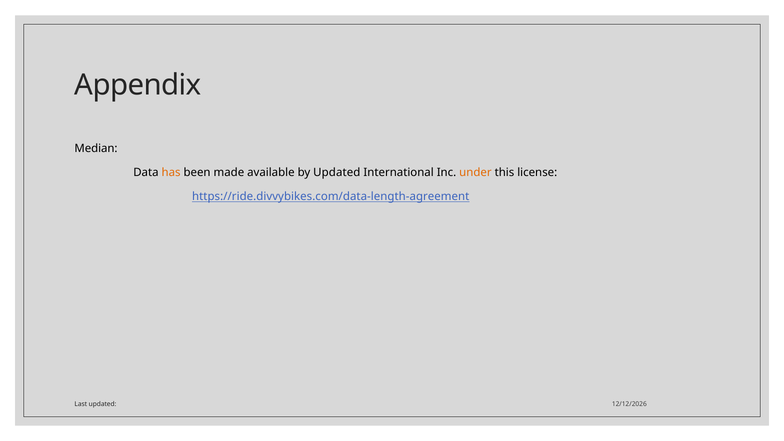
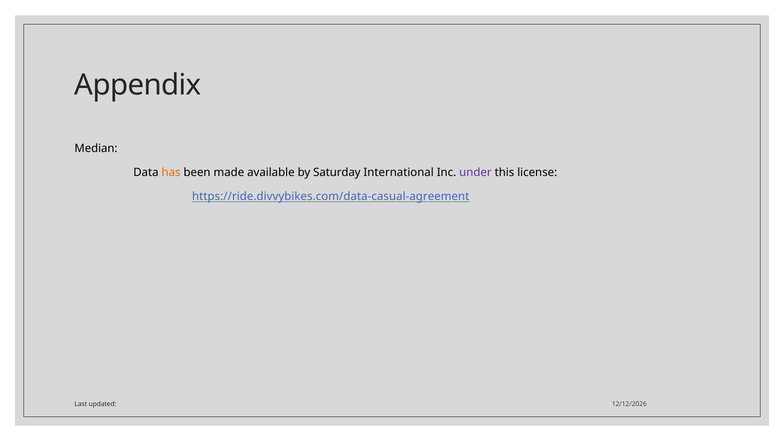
by Updated: Updated -> Saturday
under colour: orange -> purple
https://ride.divvybikes.com/data-length-agreement: https://ride.divvybikes.com/data-length-agreement -> https://ride.divvybikes.com/data-casual-agreement
